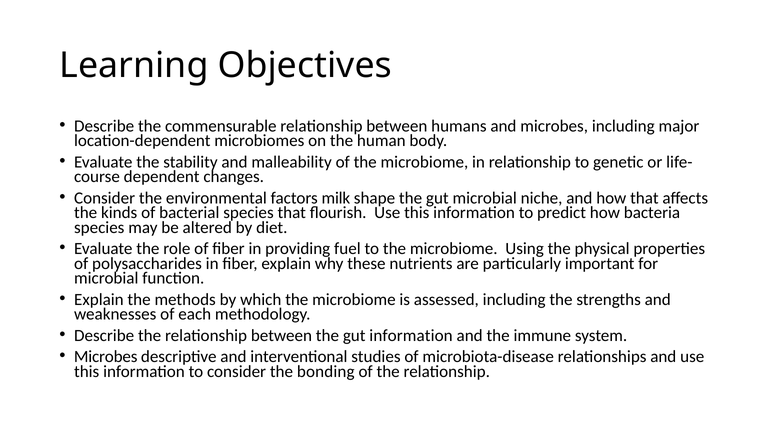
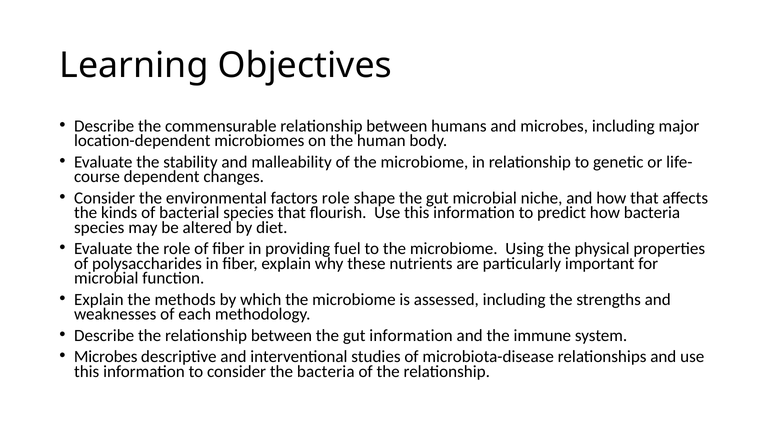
factors milk: milk -> role
the bonding: bonding -> bacteria
